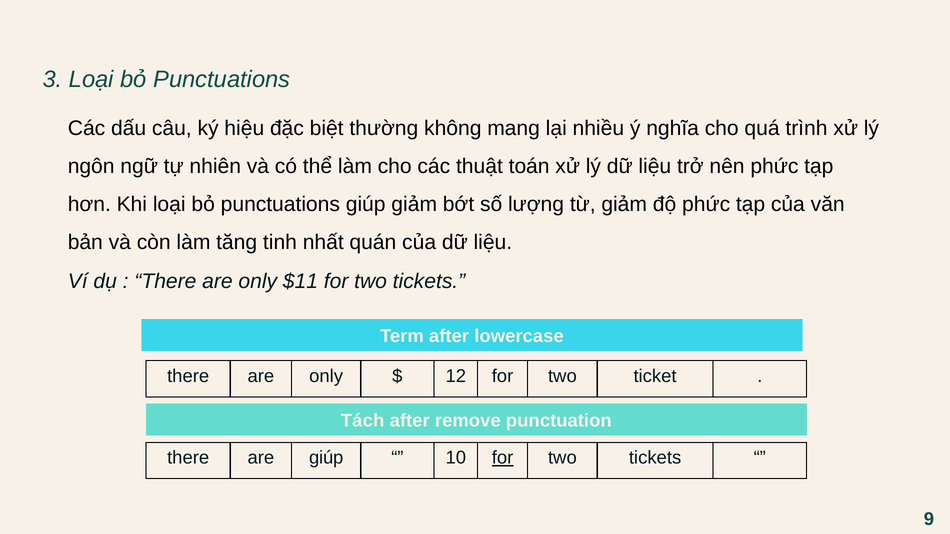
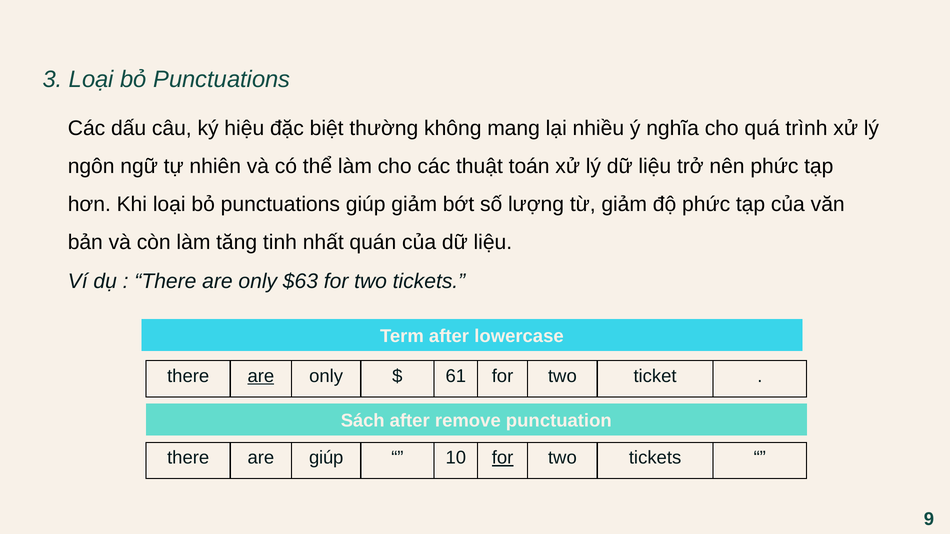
$11: $11 -> $63
are at (261, 376) underline: none -> present
12: 12 -> 61
Tách: Tách -> Sách
